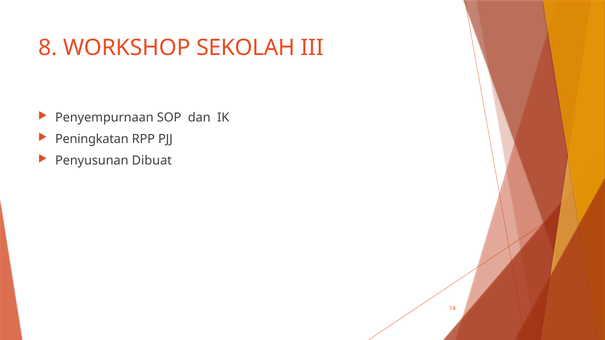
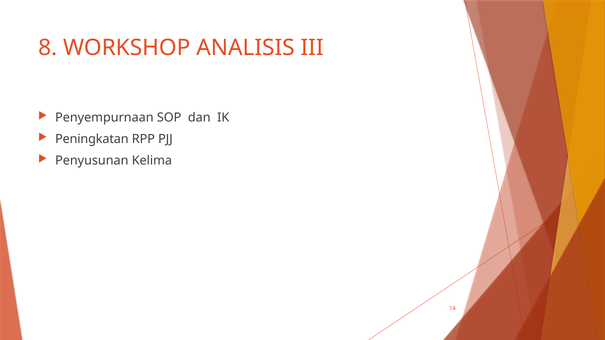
SEKOLAH: SEKOLAH -> ANALISIS
Dibuat: Dibuat -> Kelima
